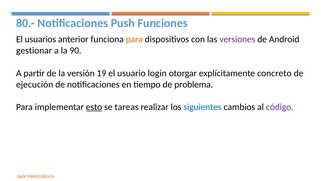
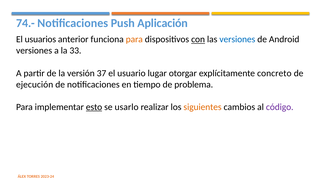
80.-: 80.- -> 74.-
Funciones: Funciones -> Aplicación
con underline: none -> present
versiones at (237, 39) colour: purple -> blue
gestionar at (34, 51): gestionar -> versiones
90: 90 -> 33
19: 19 -> 37
login: login -> lugar
tareas: tareas -> usarlo
siguientes colour: blue -> orange
